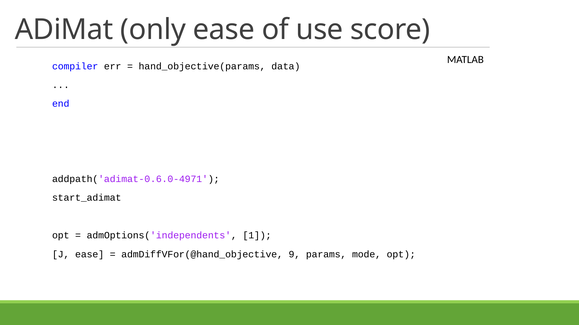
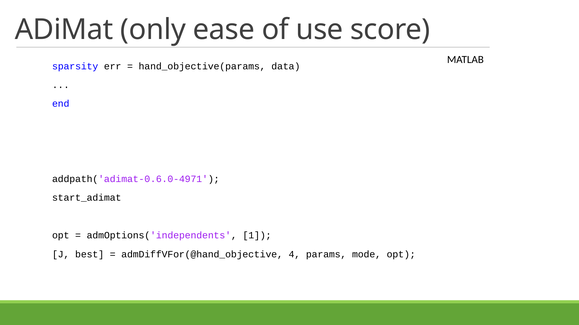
compiler: compiler -> sparsity
J ease: ease -> best
9: 9 -> 4
